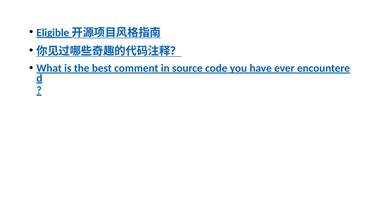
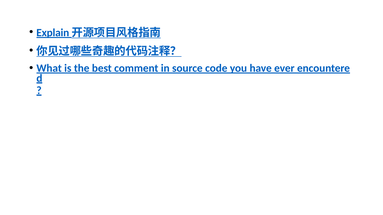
Eligible: Eligible -> Explain
